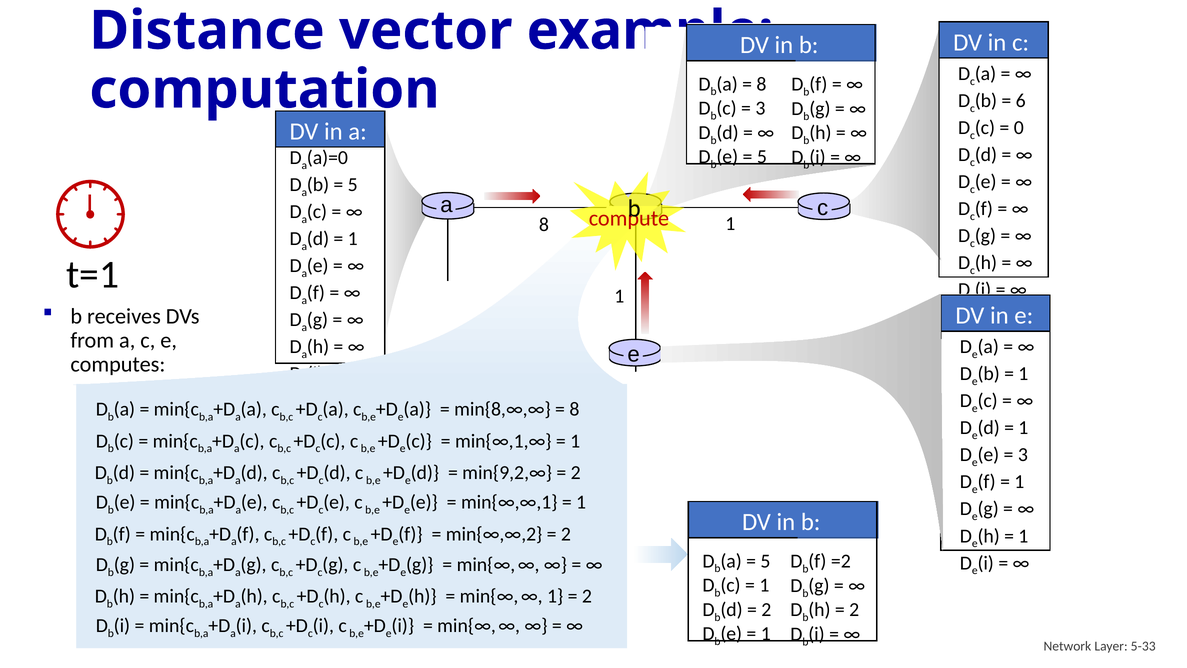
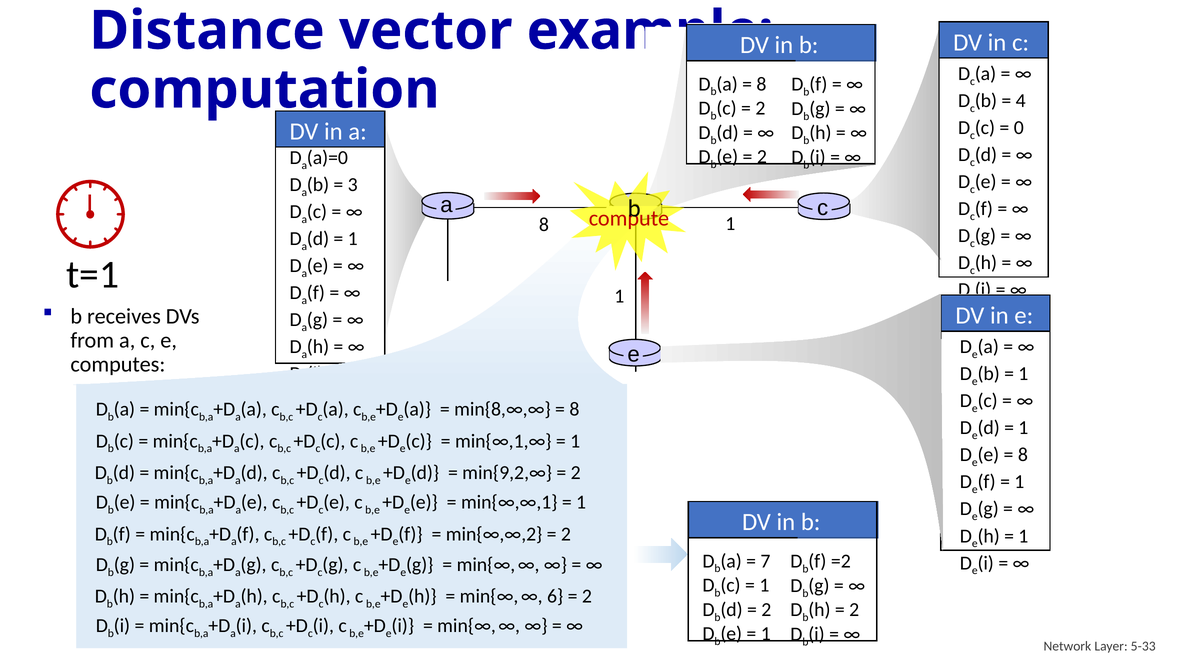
6: 6 -> 4
3 at (760, 108): 3 -> 2
5 at (762, 157): 5 -> 2
5 at (353, 185): 5 -> 3
3 at (1023, 455): 3 -> 8
5 at (765, 561): 5 -> 7
1 at (555, 596): 1 -> 6
